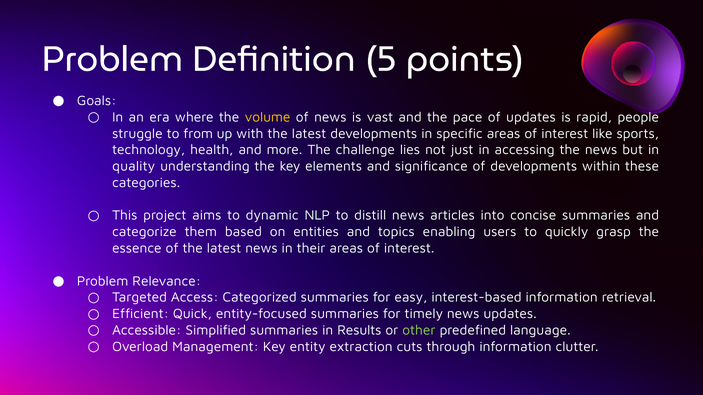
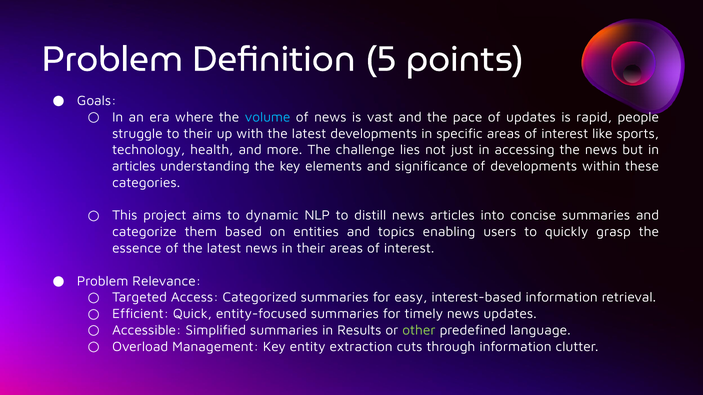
volume colour: yellow -> light blue
to from: from -> their
quality at (134, 166): quality -> articles
